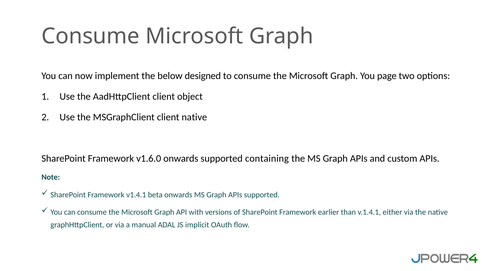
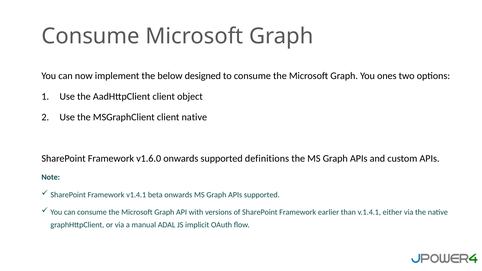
page: page -> ones
containing: containing -> definitions
